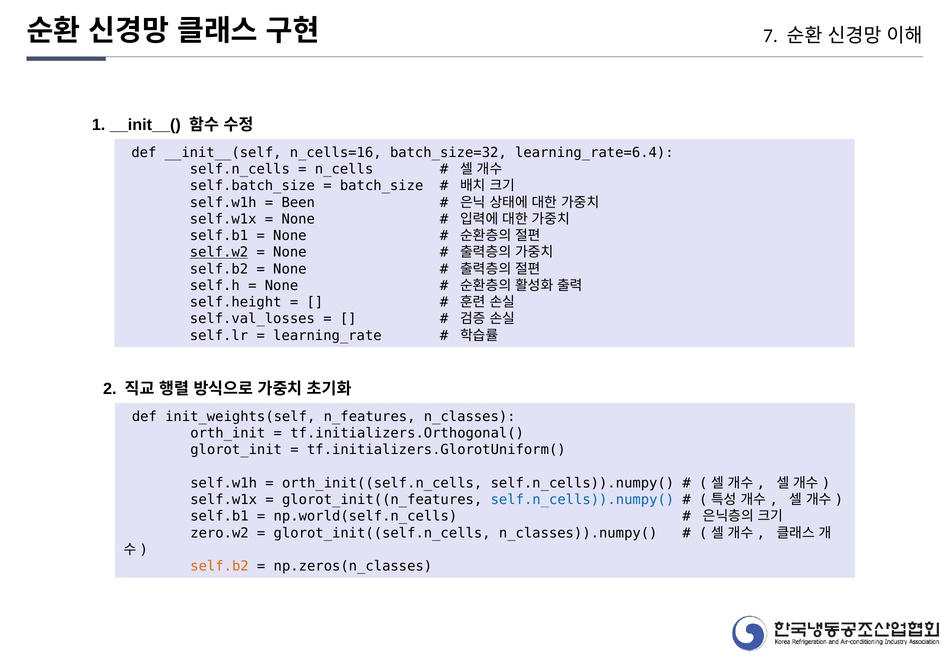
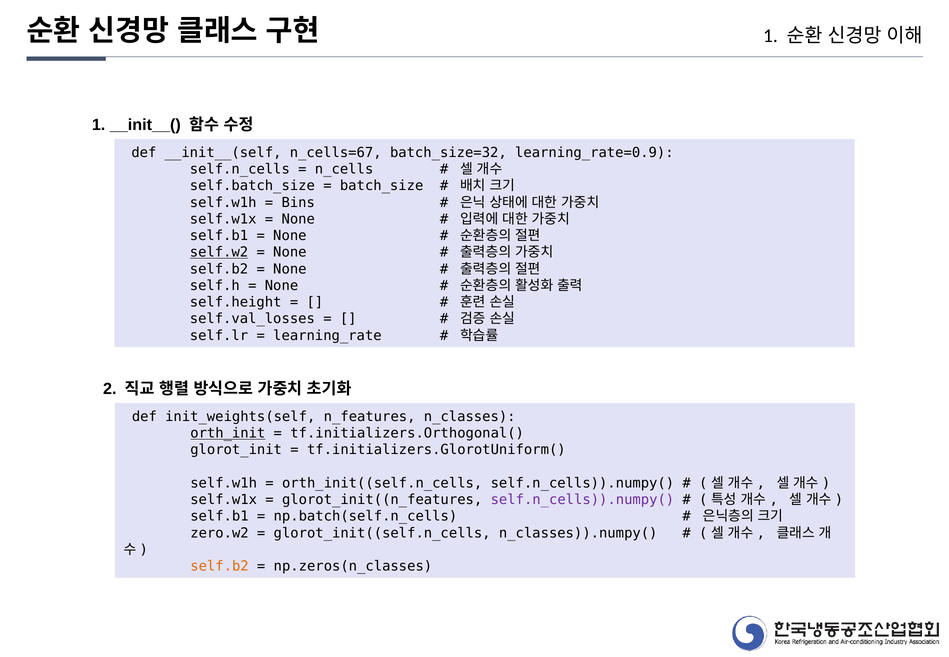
7 at (770, 36): 7 -> 1
n_cells=16: n_cells=16 -> n_cells=67
learning_rate=6.4: learning_rate=6.4 -> learning_rate=0.9
Been: Been -> Bins
orth_init underline: none -> present
self.n_cells)).numpy( at (582, 500) colour: blue -> purple
np.world(self.n_cells: np.world(self.n_cells -> np.batch(self.n_cells
